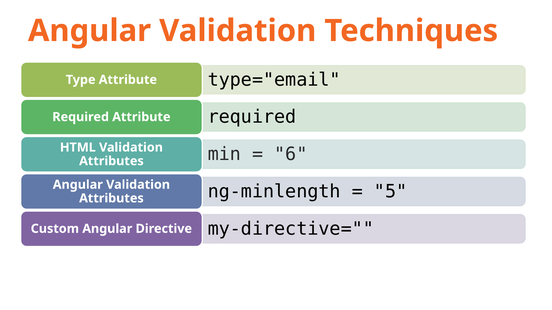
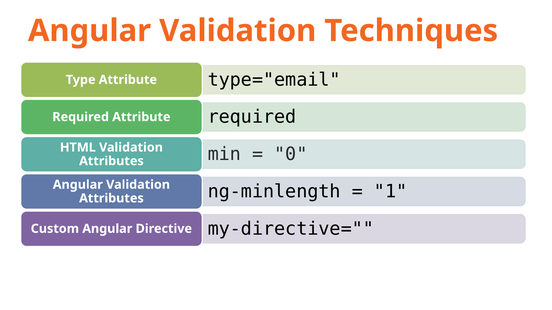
6: 6 -> 0
5: 5 -> 1
